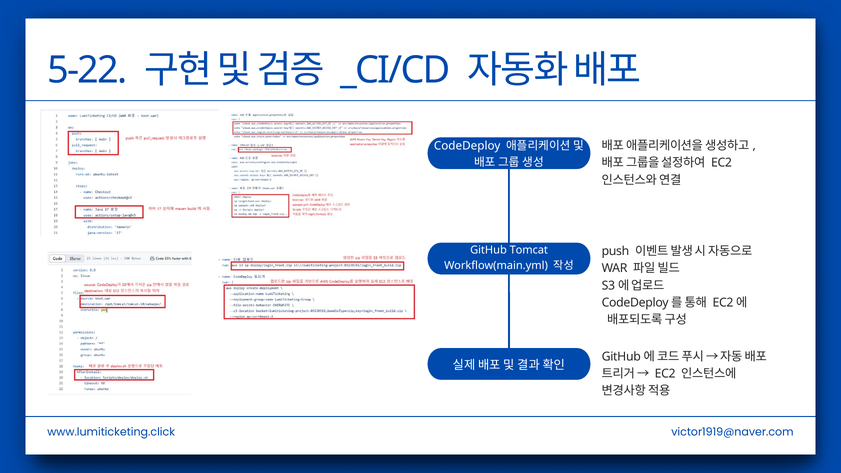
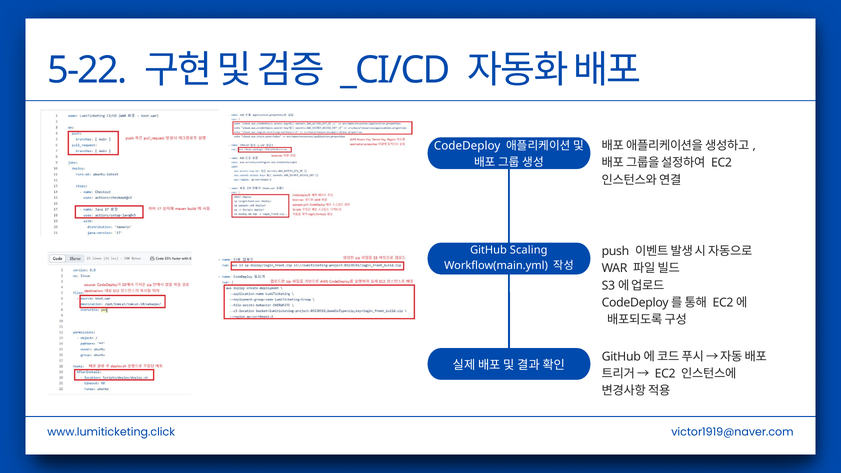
Tomcat: Tomcat -> Scaling
